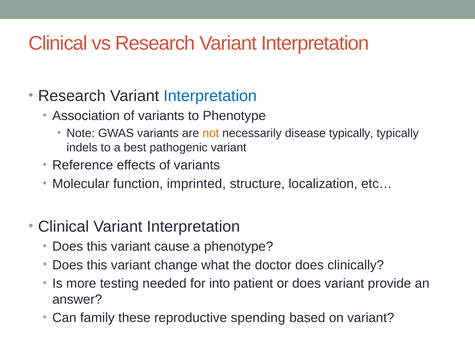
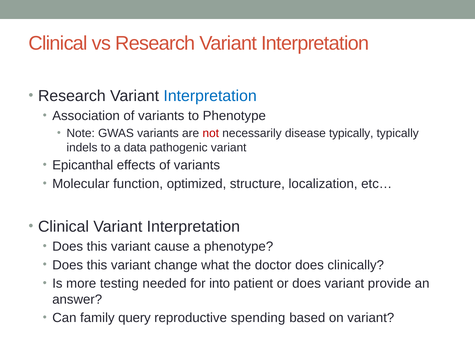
not colour: orange -> red
best: best -> data
Reference: Reference -> Epicanthal
imprinted: imprinted -> optimized
these: these -> query
